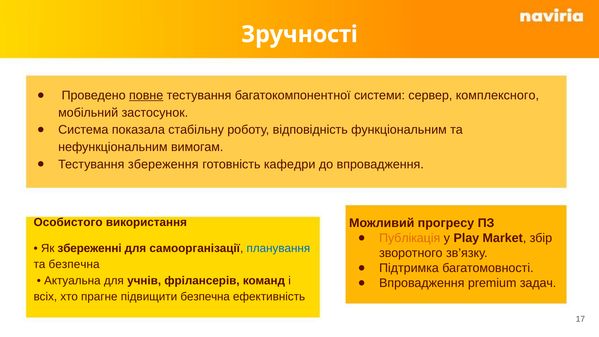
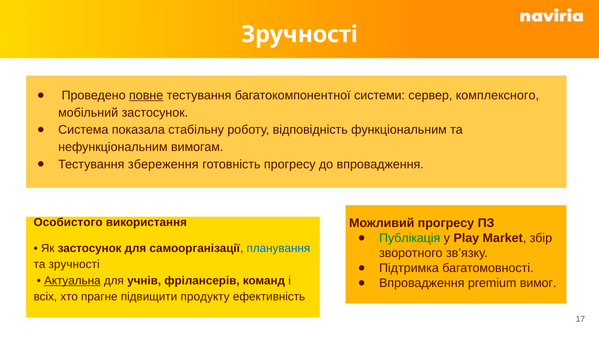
готовність кафедри: кафедри -> прогресу
Публікація colour: orange -> green
Як збереженні: збереженні -> застосунок
та безпечна: безпечна -> зручності
Актуальна underline: none -> present
задач: задач -> вимог
підвищити безпечна: безпечна -> продукту
